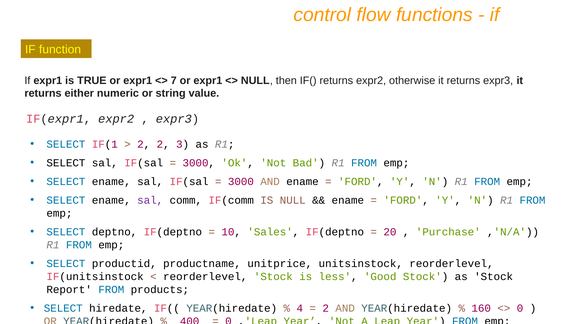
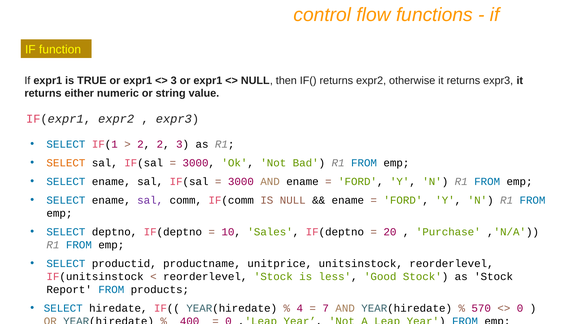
7 at (174, 80): 7 -> 3
SELECT at (66, 163) colour: black -> orange
2 at (326, 308): 2 -> 7
160: 160 -> 570
